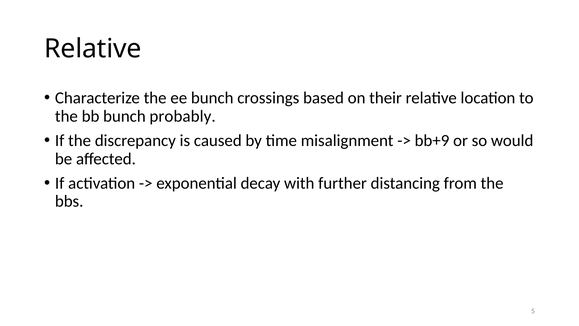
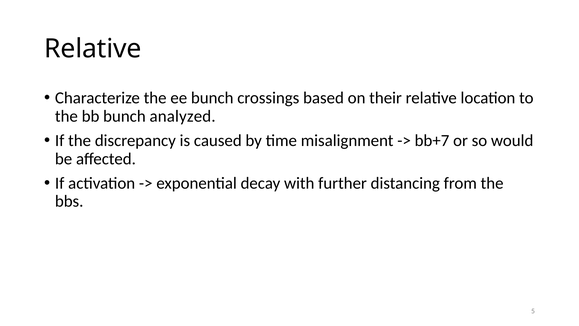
probably: probably -> analyzed
bb+9: bb+9 -> bb+7
